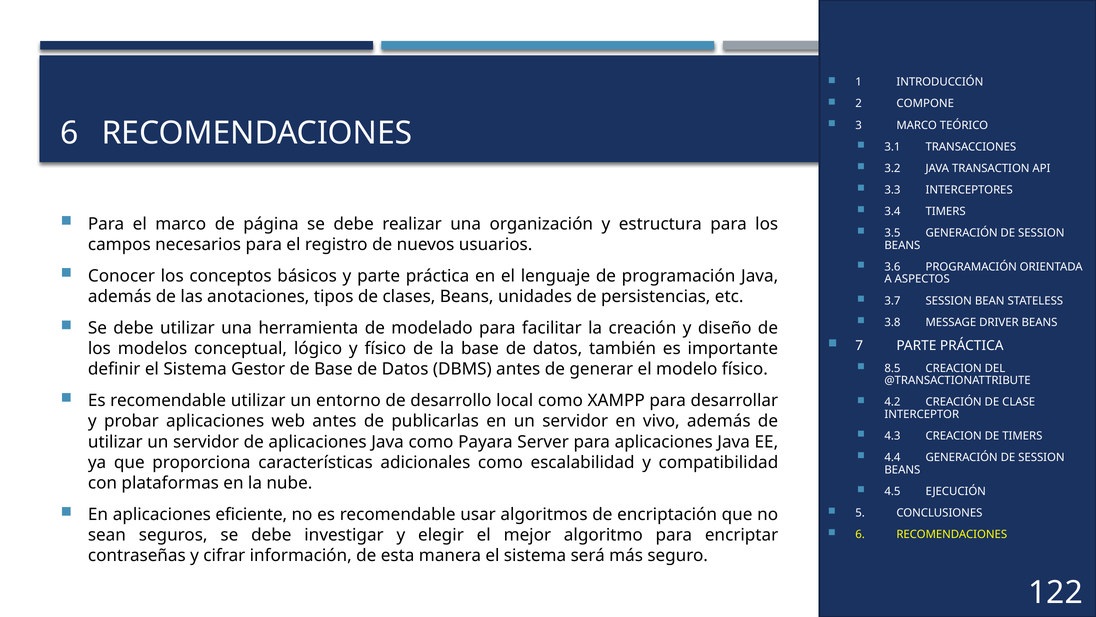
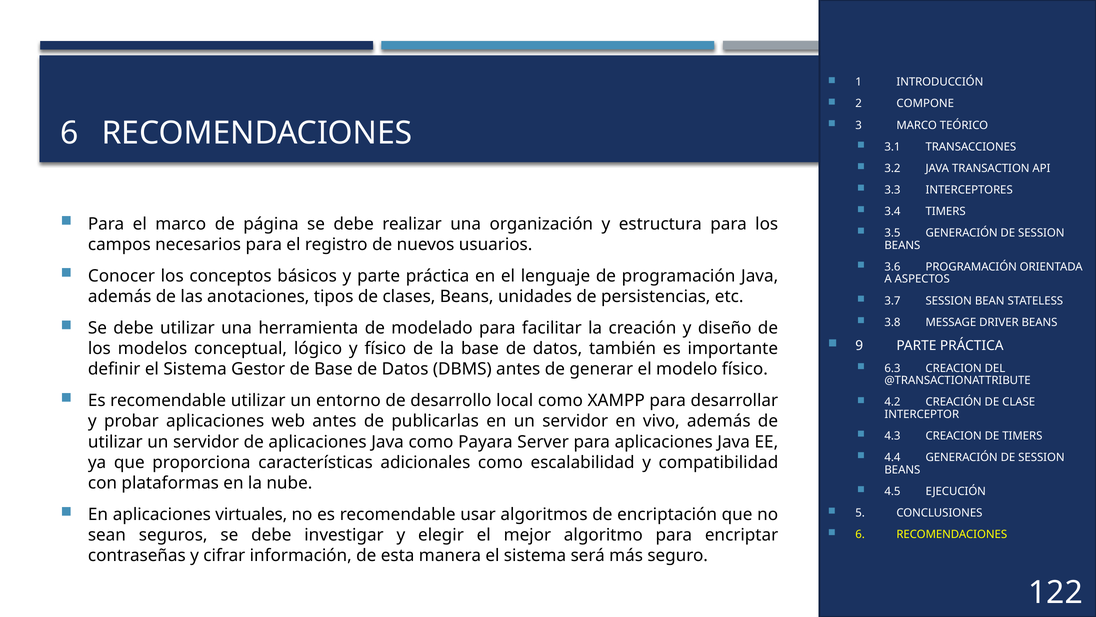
7 at (859, 345): 7 -> 9
8.5: 8.5 -> 6.3
eficiente: eficiente -> virtuales
